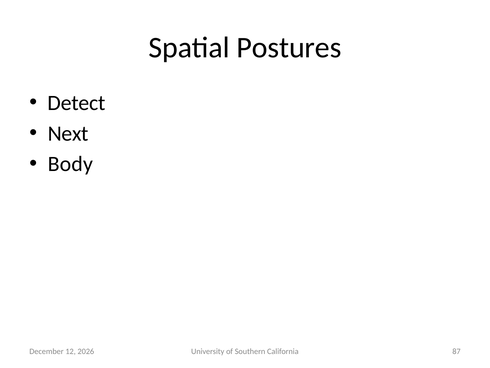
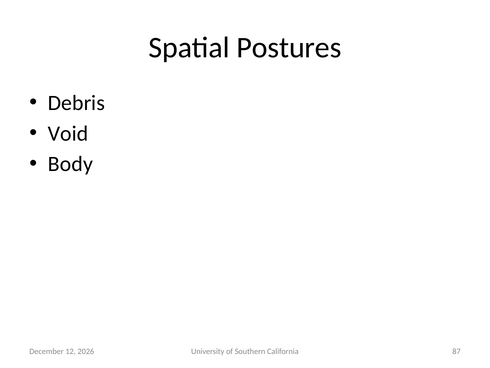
Detect: Detect -> Debris
Next: Next -> Void
